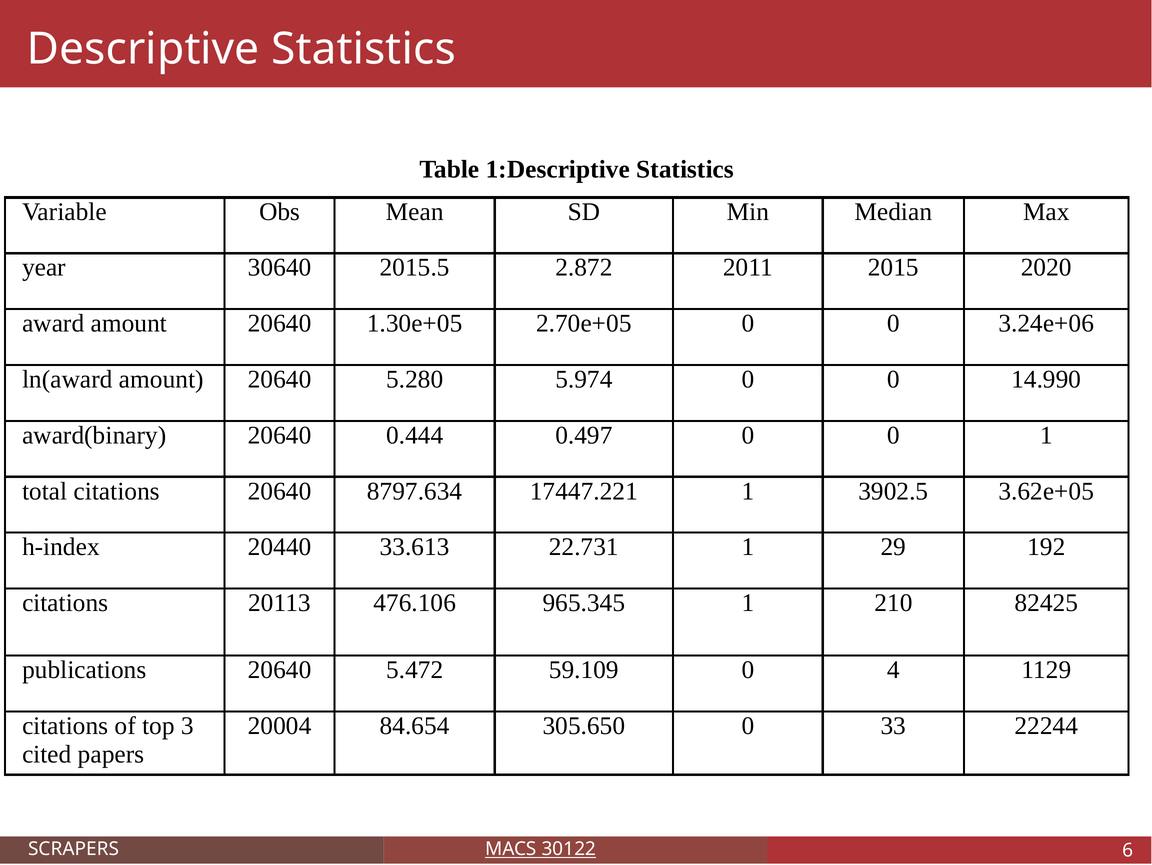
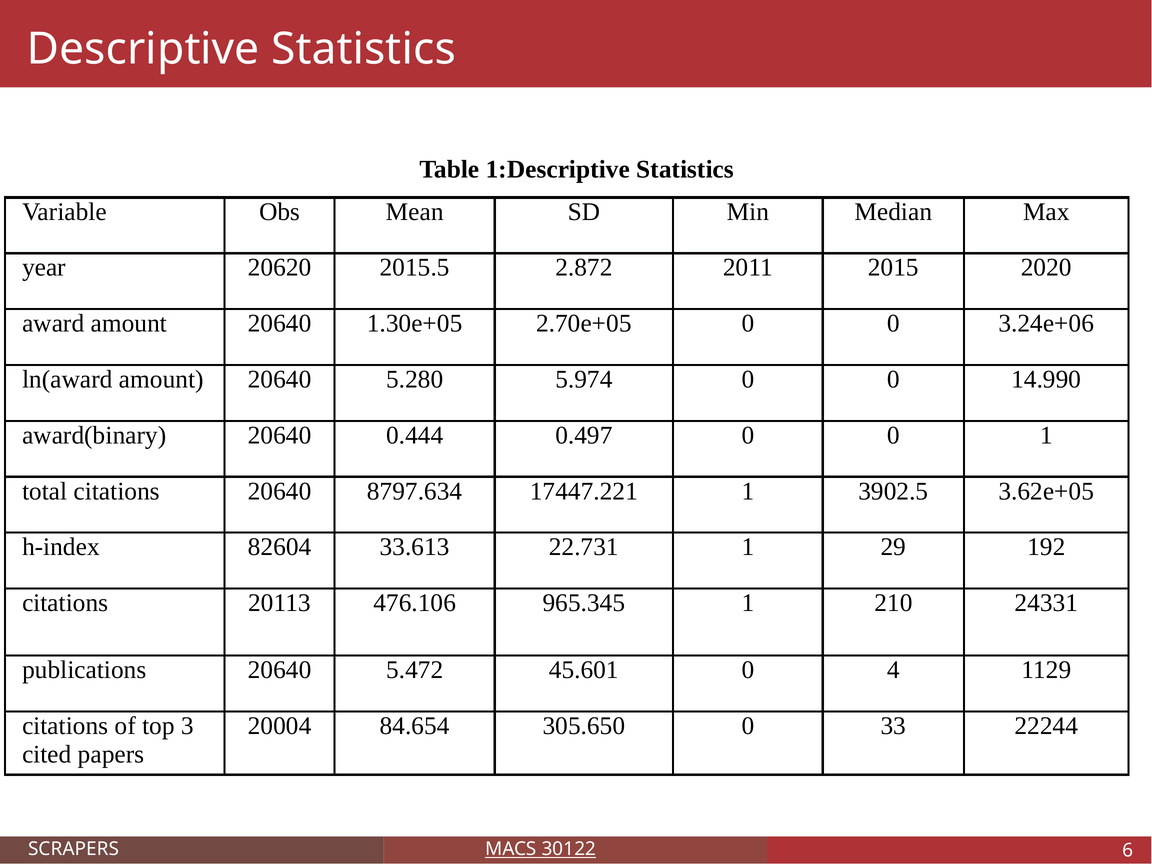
30640: 30640 -> 20620
20440: 20440 -> 82604
82425: 82425 -> 24331
59.109: 59.109 -> 45.601
